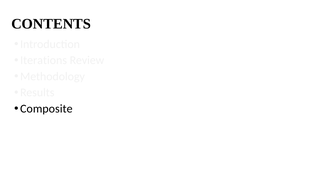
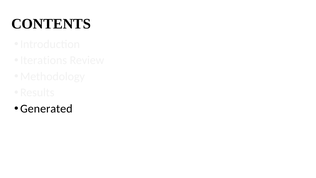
Composite: Composite -> Generated
